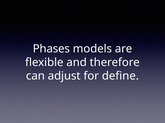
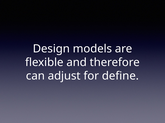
Phases: Phases -> Design
